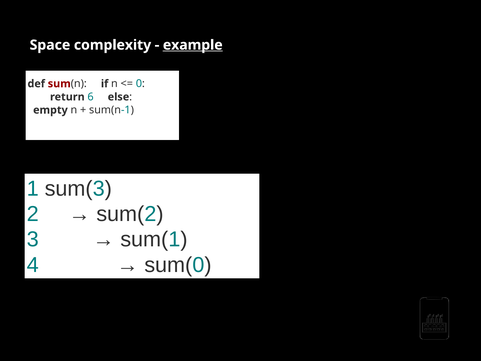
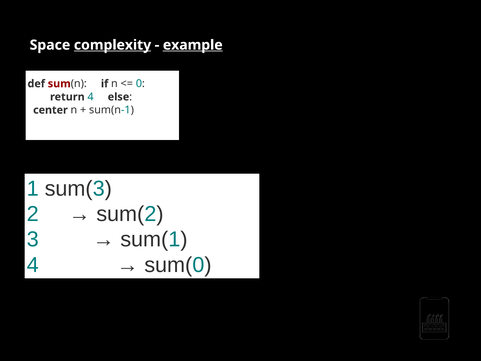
complexity at (113, 45) underline: none -> present
return 6: 6 -> 4
empty: empty -> center
